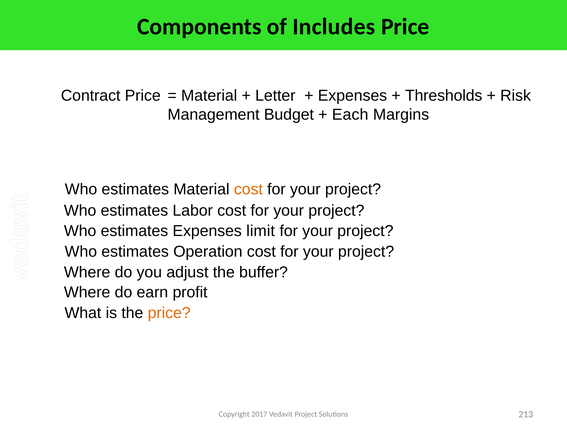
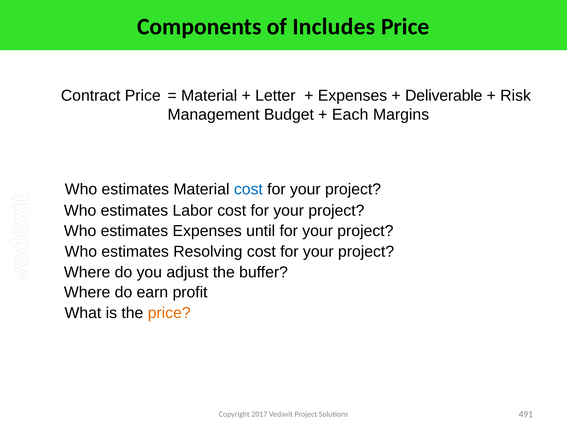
Thresholds: Thresholds -> Deliverable
cost at (248, 189) colour: orange -> blue
limit: limit -> until
Operation: Operation -> Resolving
213: 213 -> 491
